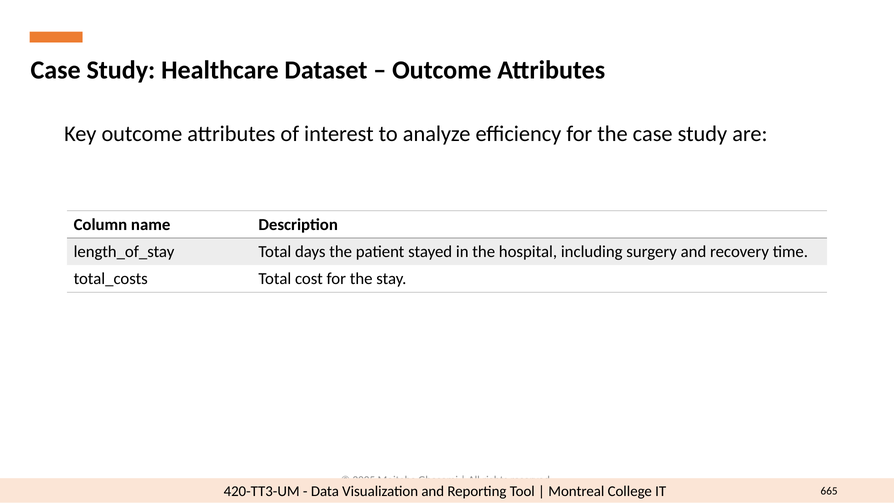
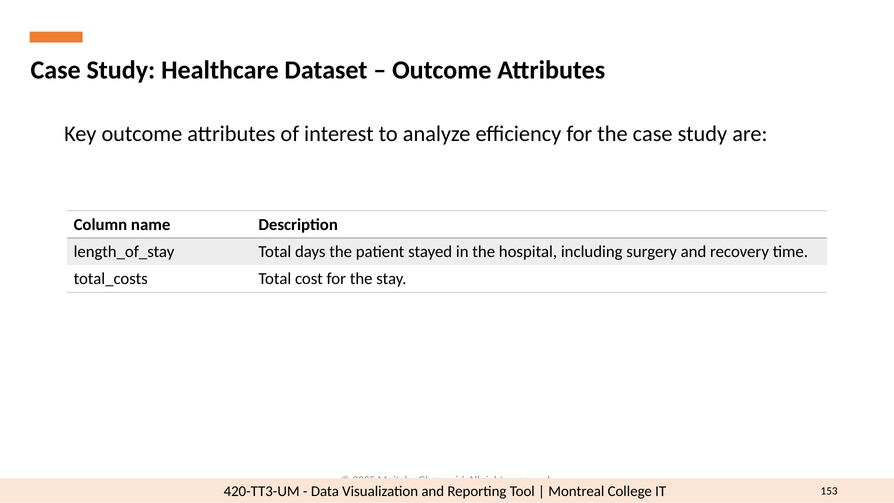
665: 665 -> 153
